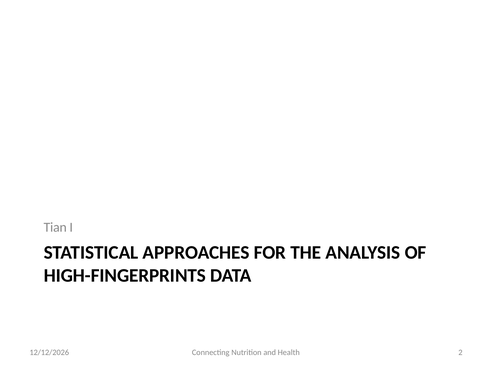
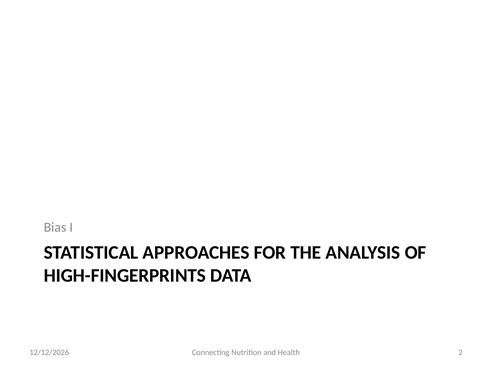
Tian: Tian -> Bias
